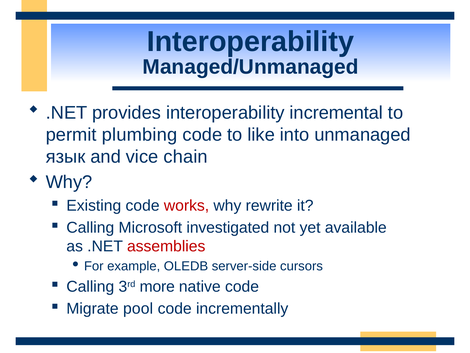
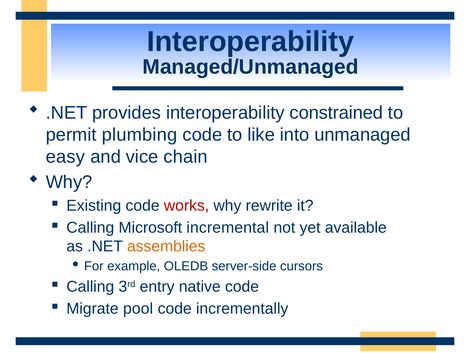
incremental: incremental -> constrained
язык: язык -> easy
investigated: investigated -> incremental
assemblies colour: red -> orange
more: more -> entry
